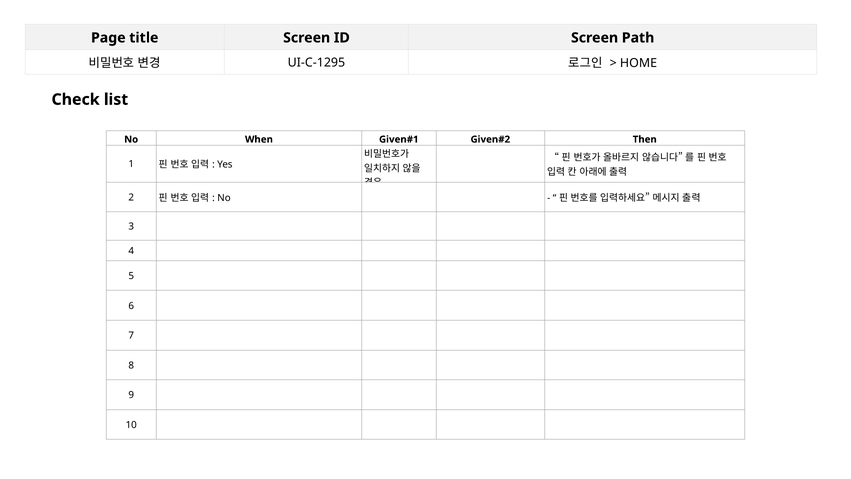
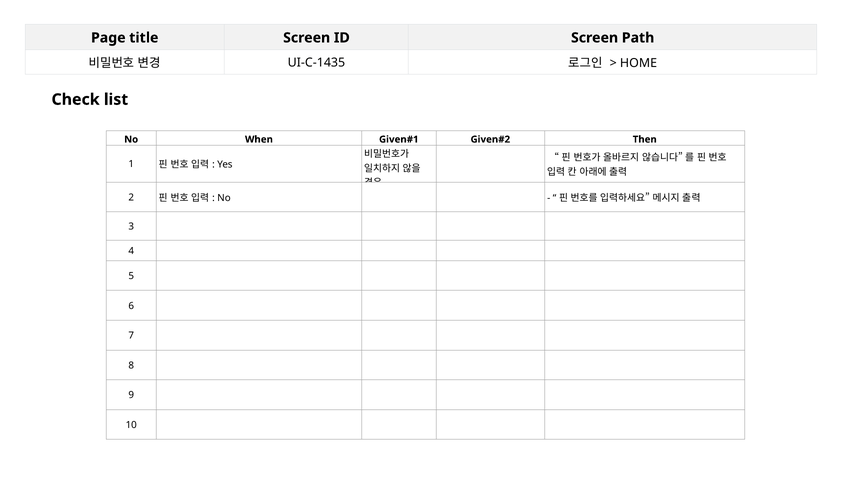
UI-C-1295: UI-C-1295 -> UI-C-1435
